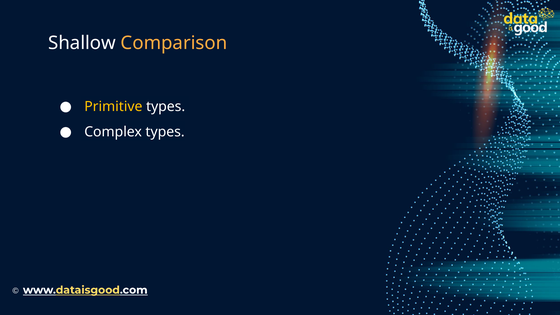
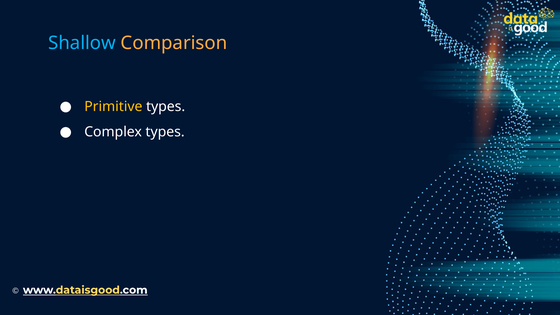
Shallow colour: white -> light blue
